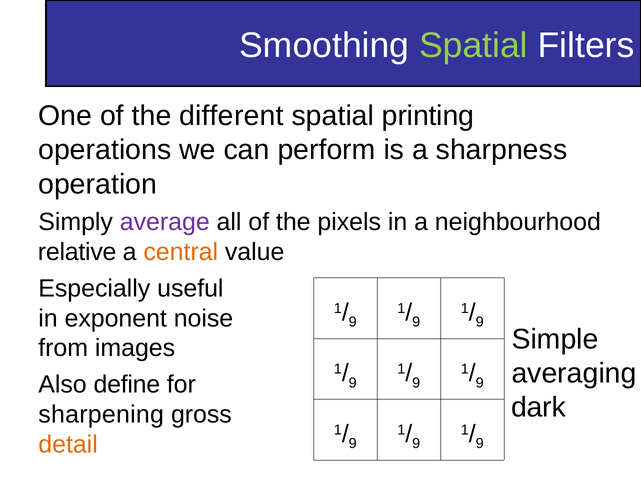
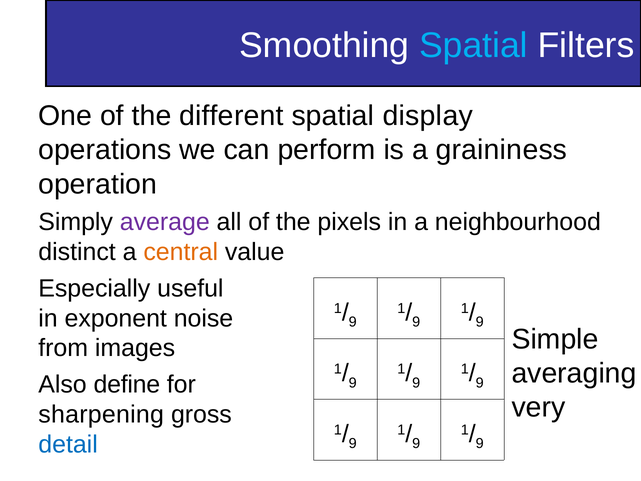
Spatial at (474, 46) colour: light green -> light blue
printing: printing -> display
sharpness: sharpness -> graininess
relative: relative -> distinct
dark: dark -> very
detail colour: orange -> blue
